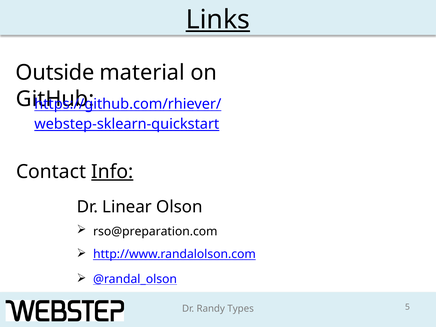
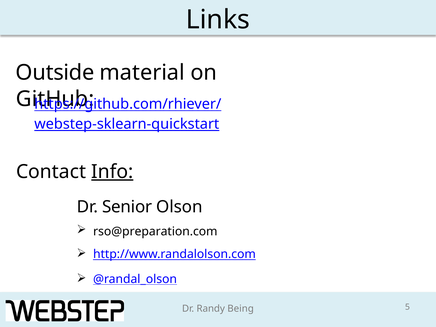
Links underline: present -> none
Linear: Linear -> Senior
Types: Types -> Being
